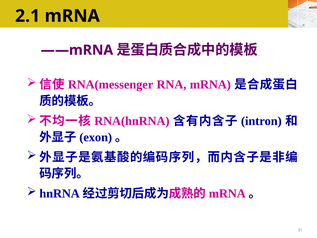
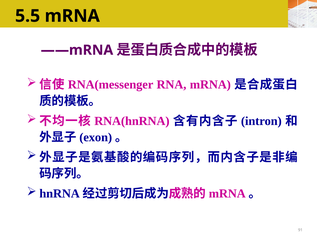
2.1: 2.1 -> 5.5
